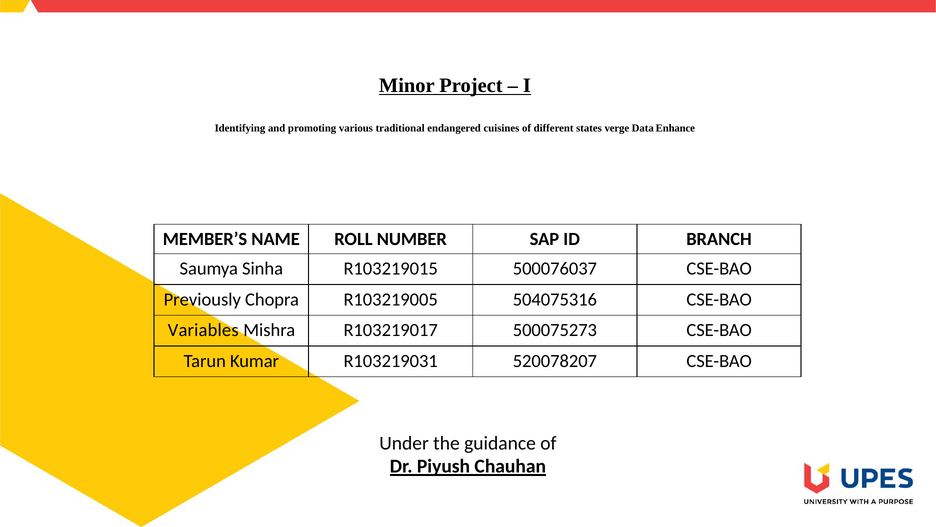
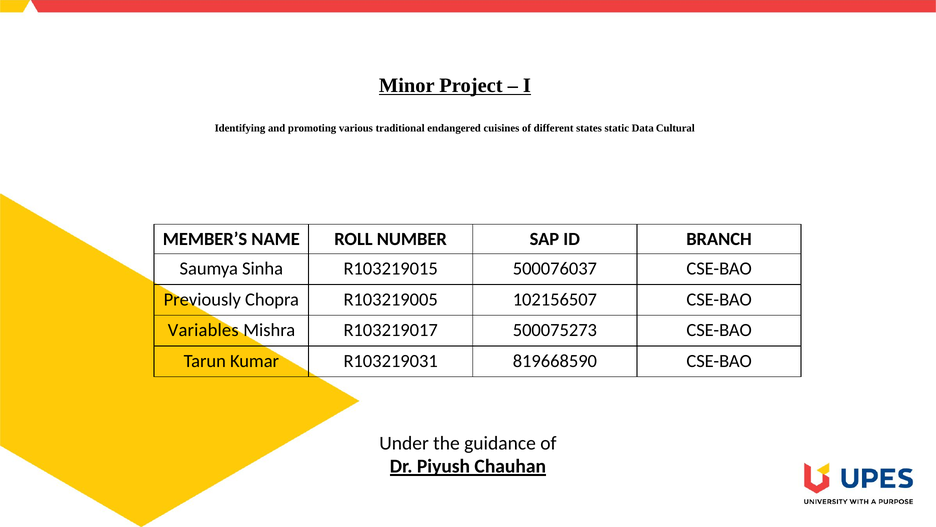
verge: verge -> static
Enhance: Enhance -> Cultural
504075316: 504075316 -> 102156507
520078207: 520078207 -> 819668590
